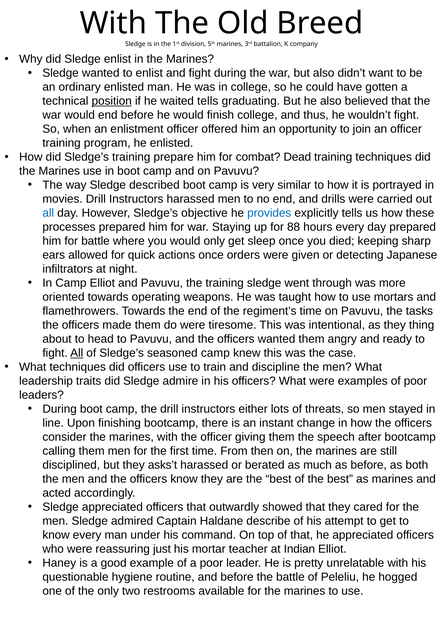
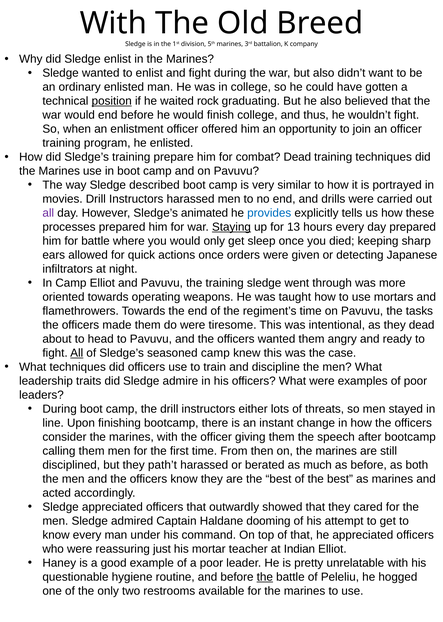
waited tells: tells -> rock
all at (48, 213) colour: blue -> purple
objective: objective -> animated
Staying underline: none -> present
88: 88 -> 13
they thing: thing -> dead
asks’t: asks’t -> path’t
describe: describe -> dooming
the at (265, 577) underline: none -> present
